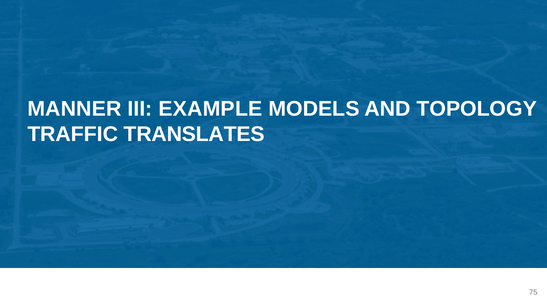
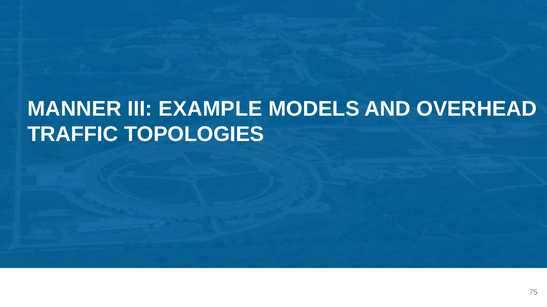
TOPOLOGY: TOPOLOGY -> OVERHEAD
TRANSLATES: TRANSLATES -> TOPOLOGIES
